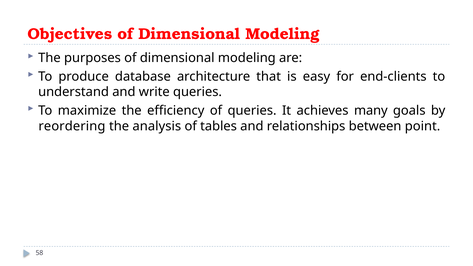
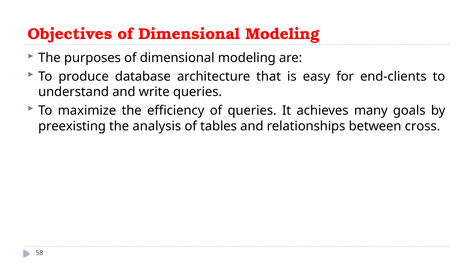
reordering: reordering -> preexisting
point: point -> cross
